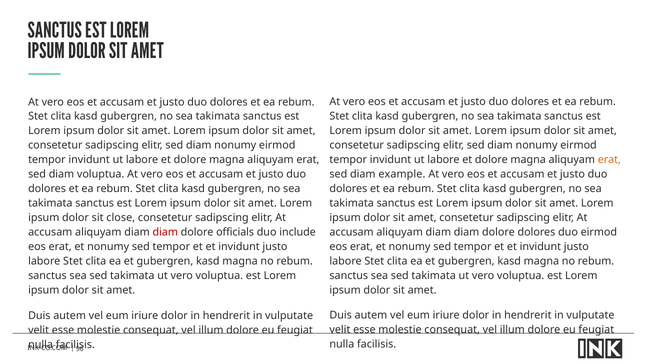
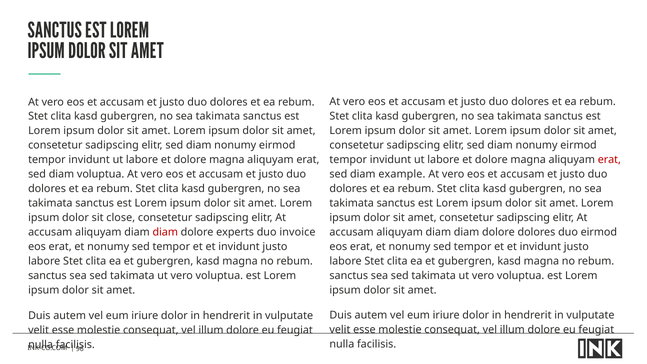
erat at (609, 160) colour: orange -> red
officials: officials -> experts
include: include -> invoice
